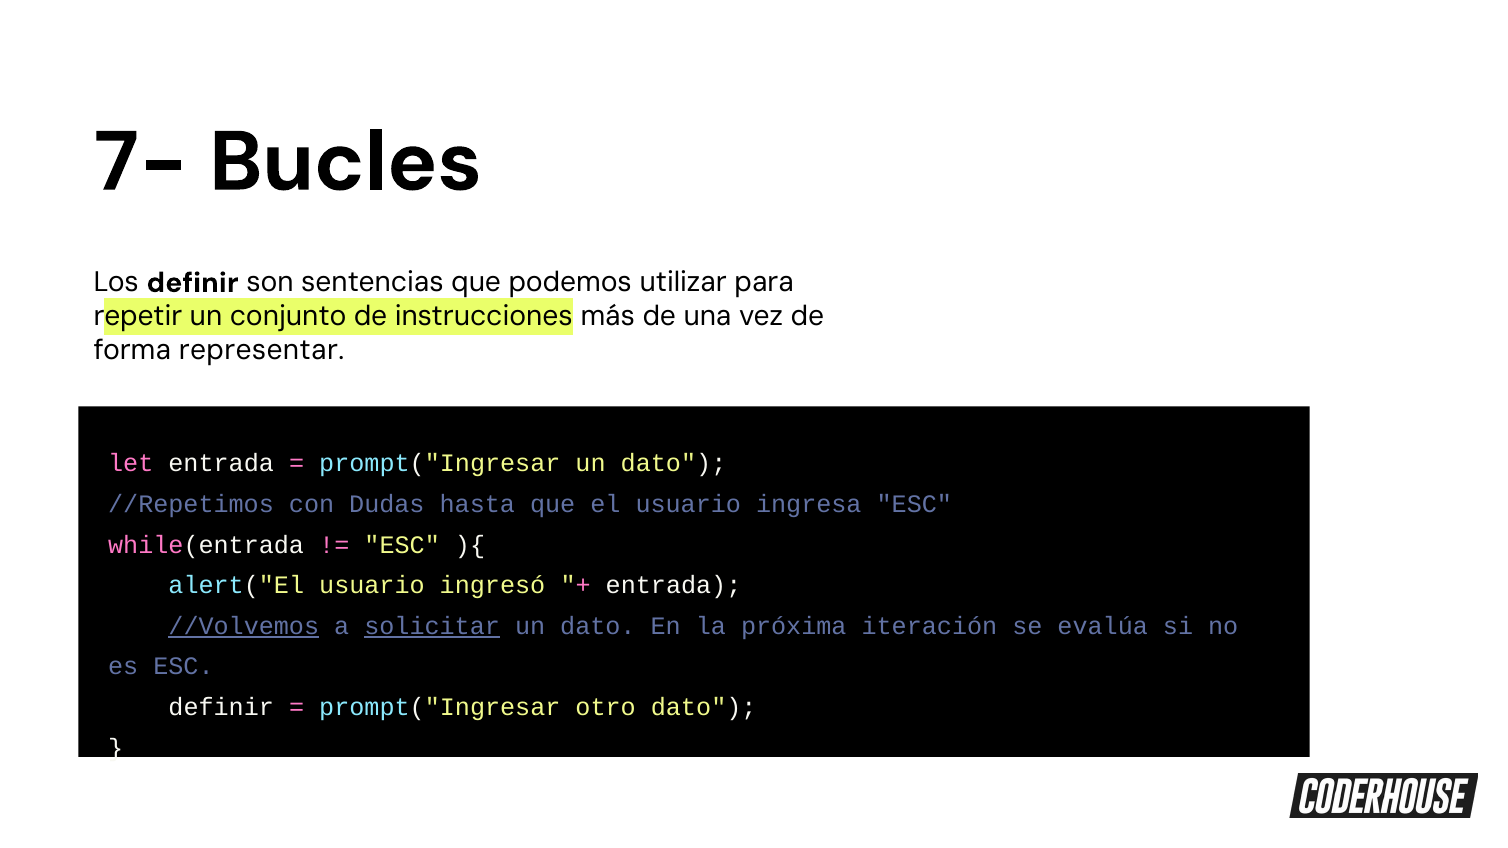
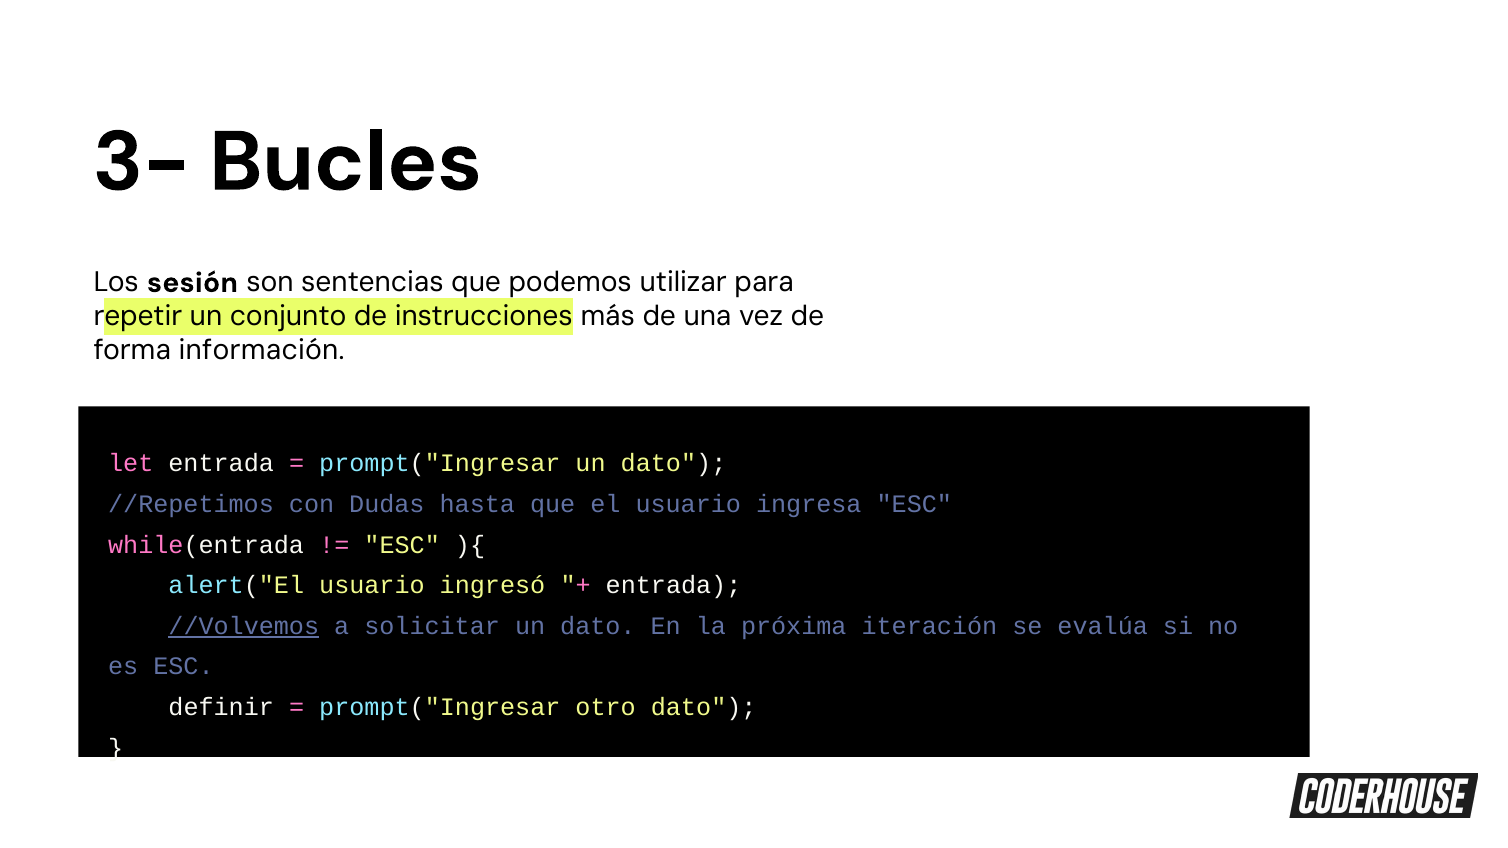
7-: 7- -> 3-
Los definir: definir -> sesión
representar: representar -> información
solicitar underline: present -> none
